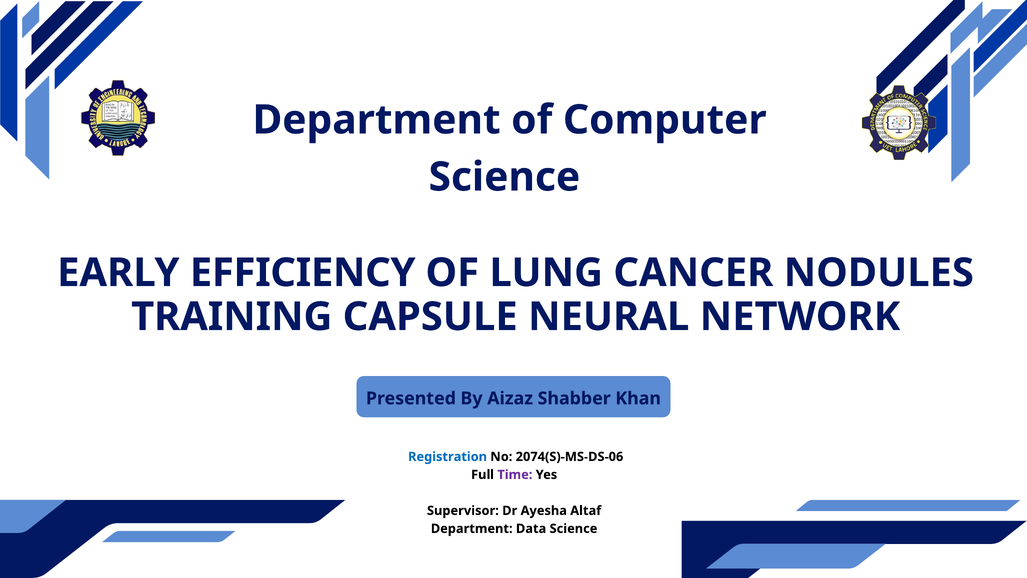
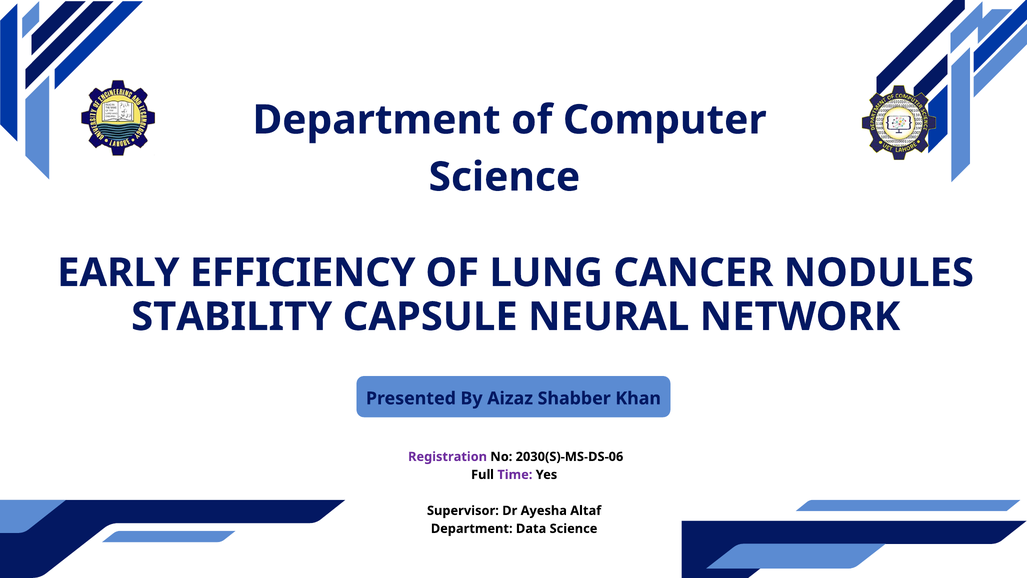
TRAINING: TRAINING -> STABILITY
Registration colour: blue -> purple
2074(S)-MS-DS-06: 2074(S)-MS-DS-06 -> 2030(S)-MS-DS-06
